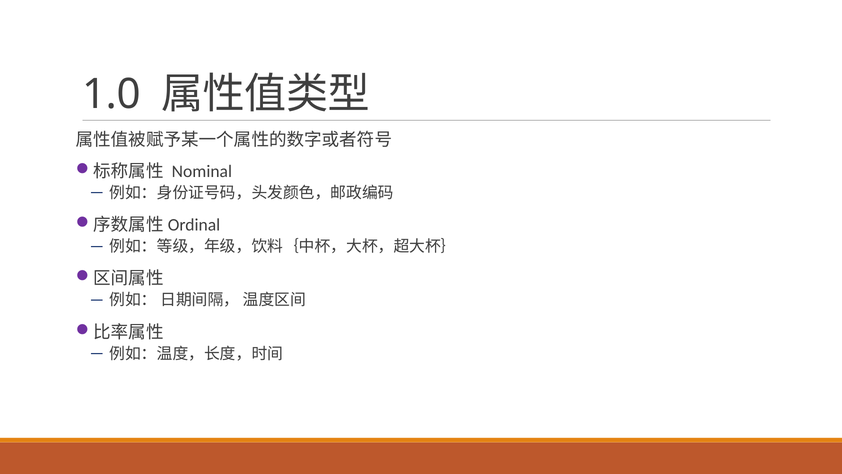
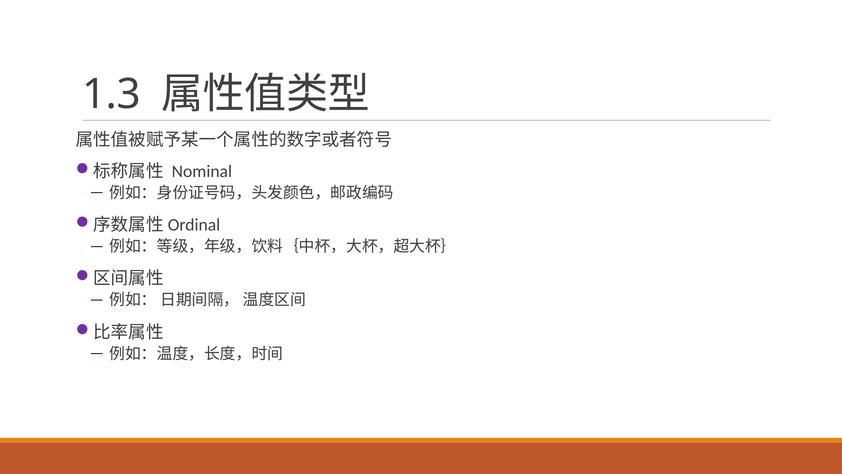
1.0: 1.0 -> 1.3
